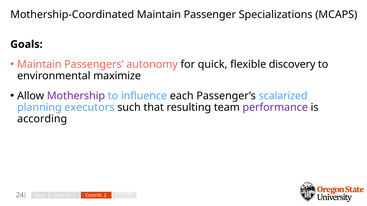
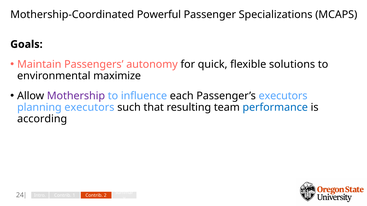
Mothership-Coordinated Maintain: Maintain -> Powerful
discovery: discovery -> solutions
Passenger’s scalarized: scalarized -> executors
performance colour: purple -> blue
